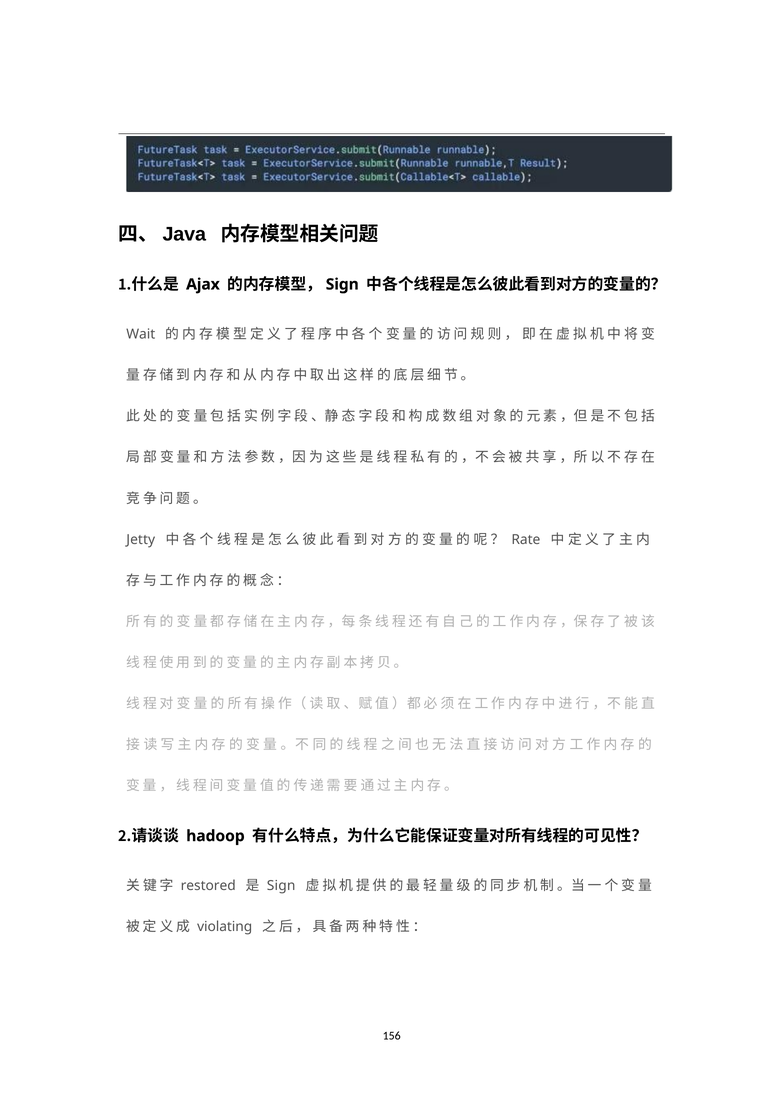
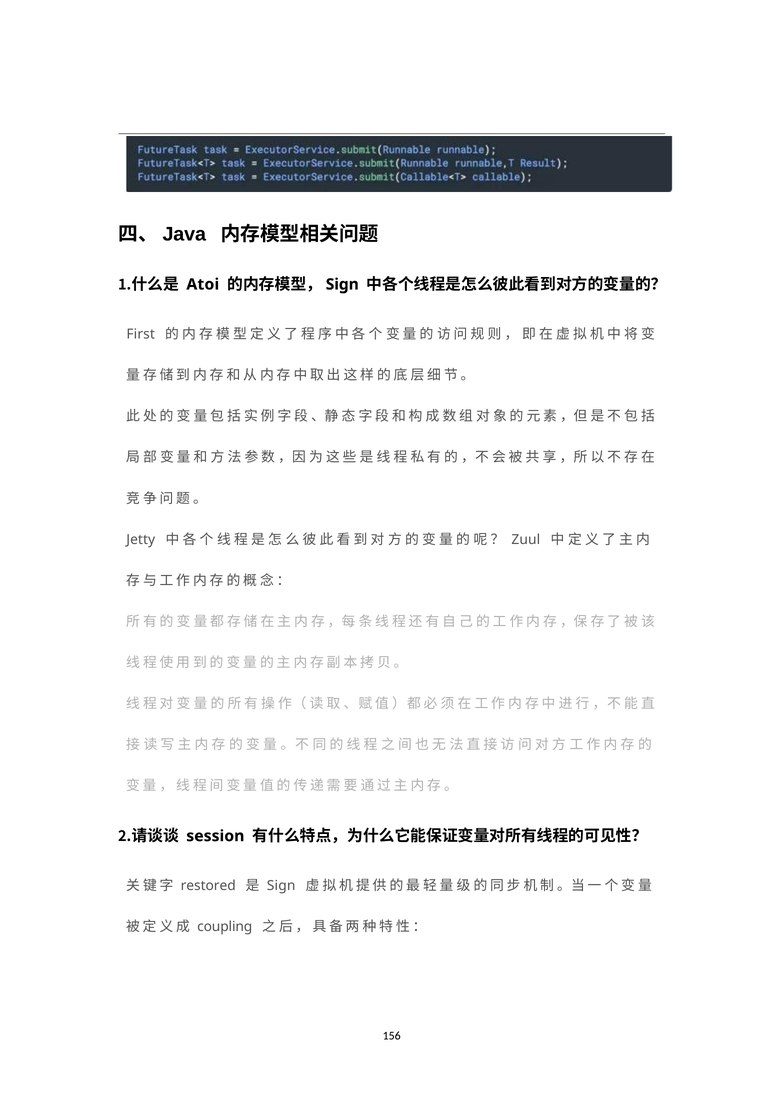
Ajax: Ajax -> Atoi
Wait: Wait -> First
Rate: Rate -> Zuul
hadoop: hadoop -> session
violating: violating -> coupling
